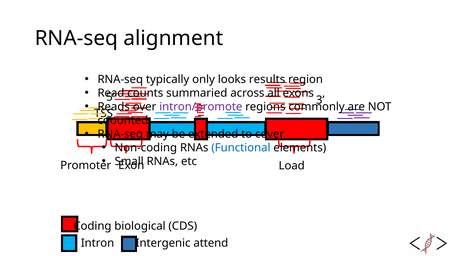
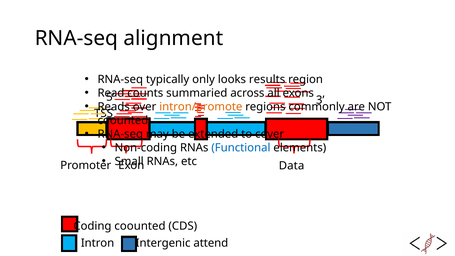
intron/promote colour: purple -> orange
Load: Load -> Data
Coding biological: biological -> coounted
